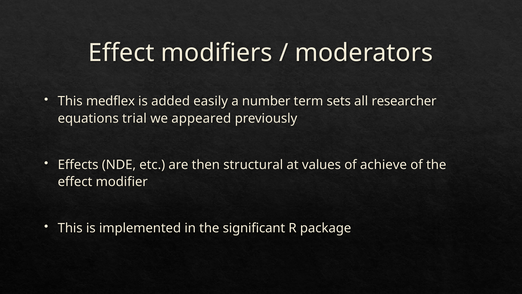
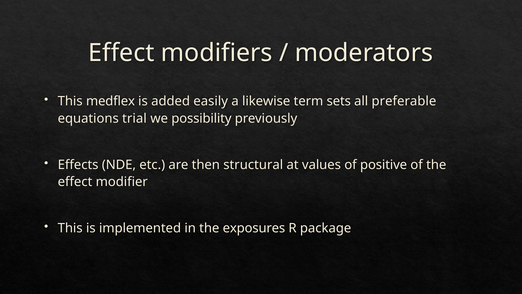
number: number -> likewise
researcher: researcher -> preferable
appeared: appeared -> possibility
achieve: achieve -> positive
significant: significant -> exposures
